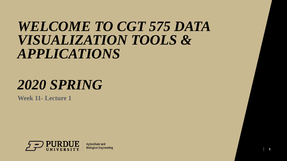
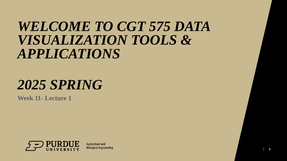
2020: 2020 -> 2025
